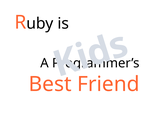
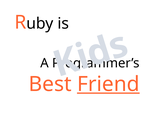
Friend underline: none -> present
